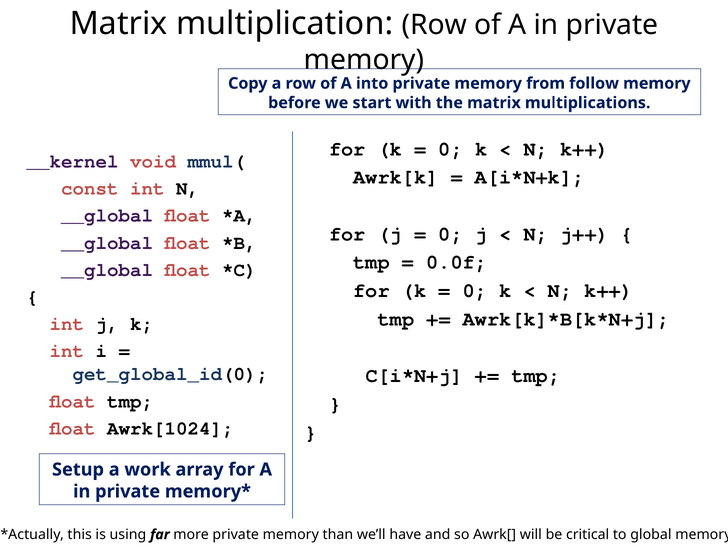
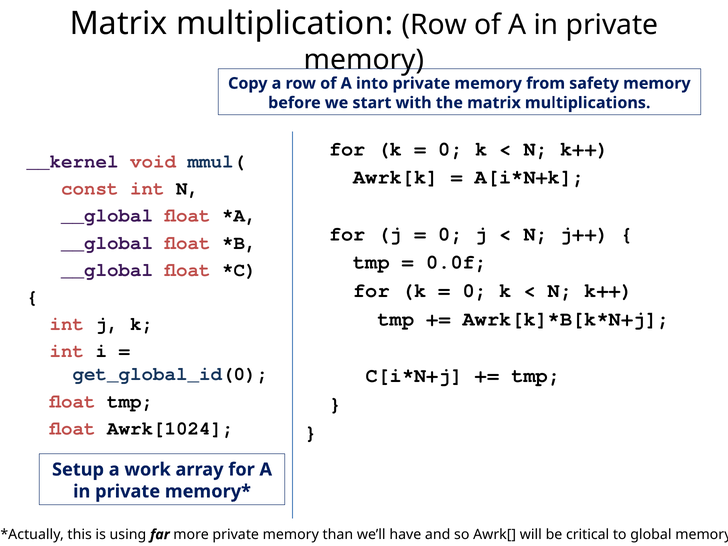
follow: follow -> safety
